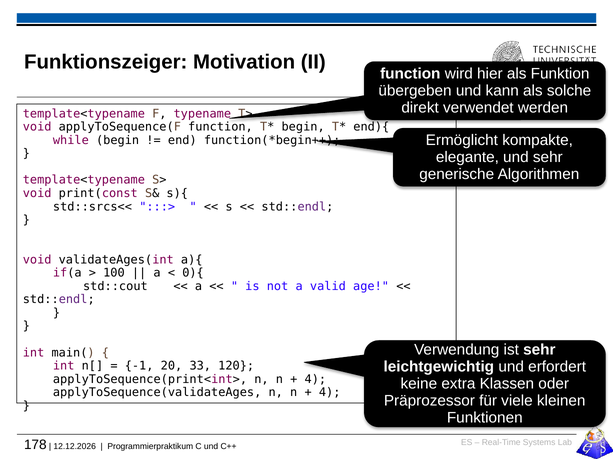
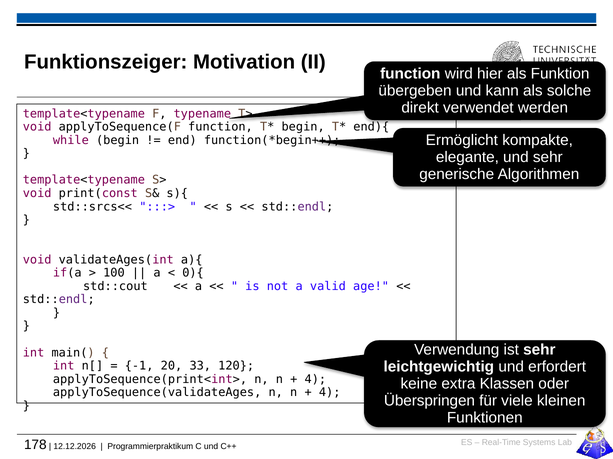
Präprozessor: Präprozessor -> Überspringen
